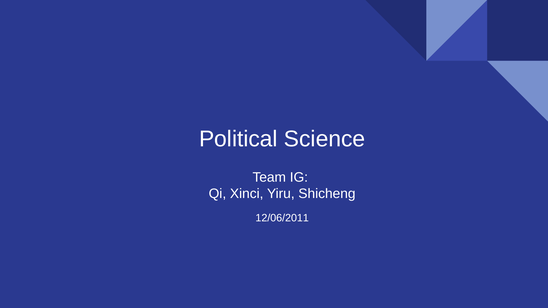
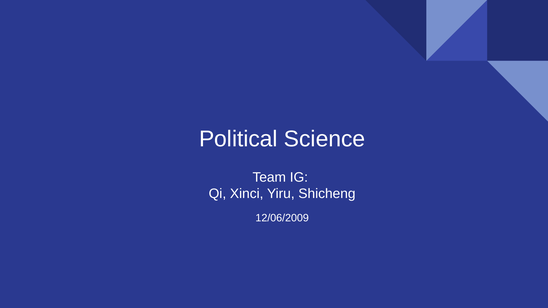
12/06/2011: 12/06/2011 -> 12/06/2009
